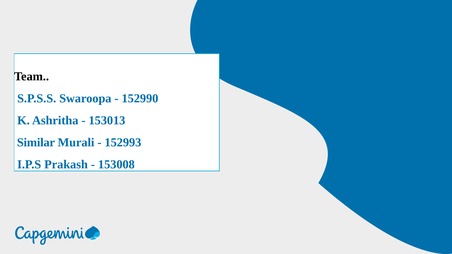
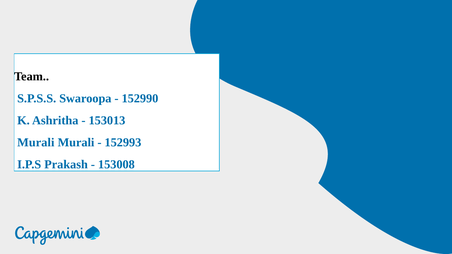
Similar at (36, 143): Similar -> Murali
